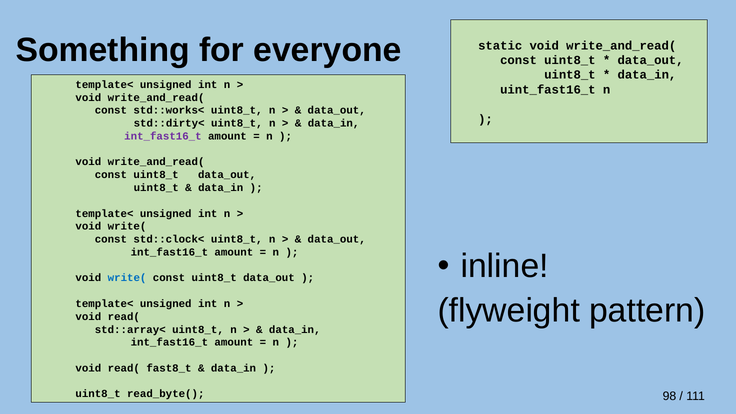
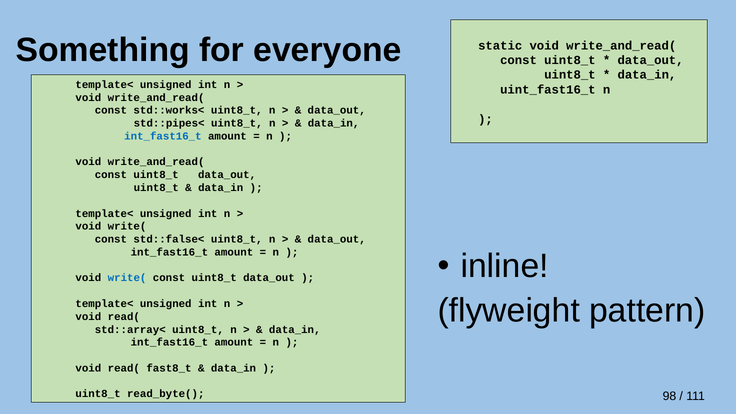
std::dirty<: std::dirty< -> std::pipes<
int_fast16_t at (163, 136) colour: purple -> blue
std::clock<: std::clock< -> std::false<
